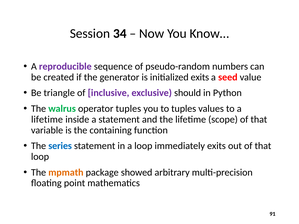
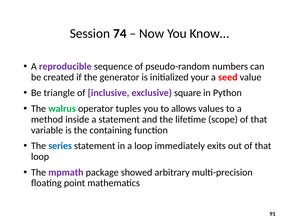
34: 34 -> 74
initialized exits: exits -> your
should: should -> square
to tuples: tuples -> allows
lifetime at (47, 120): lifetime -> method
mpmath colour: orange -> purple
